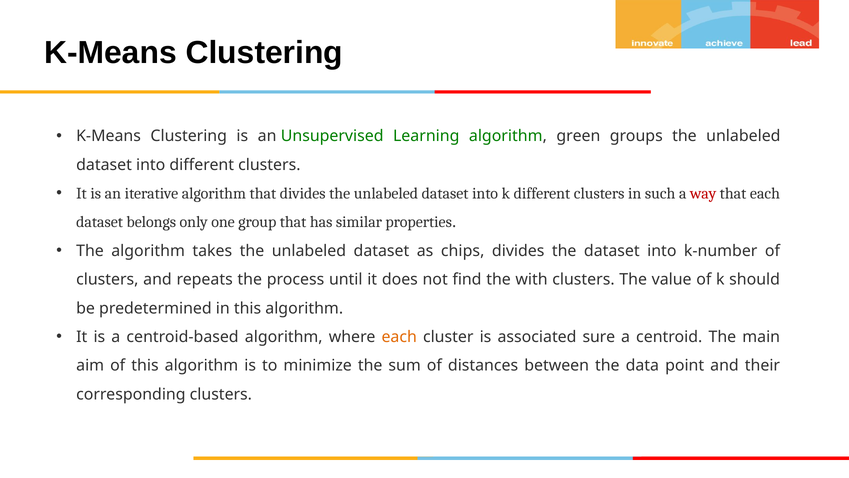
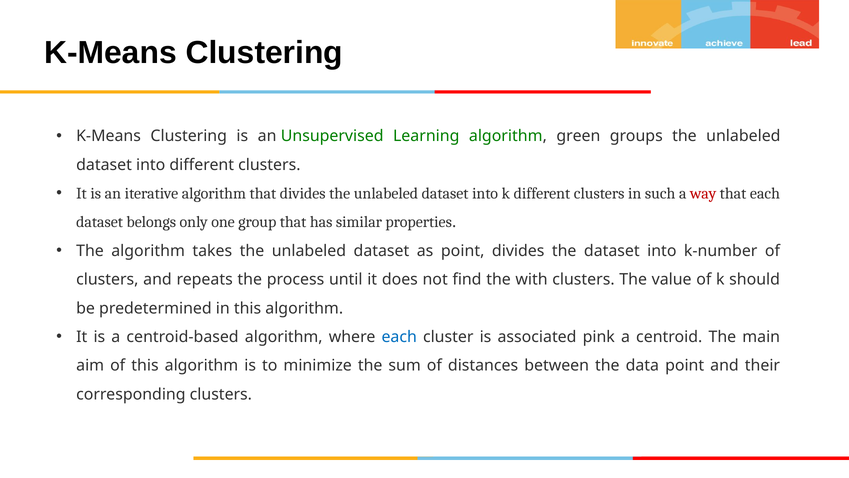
as chips: chips -> point
each at (399, 337) colour: orange -> blue
sure: sure -> pink
